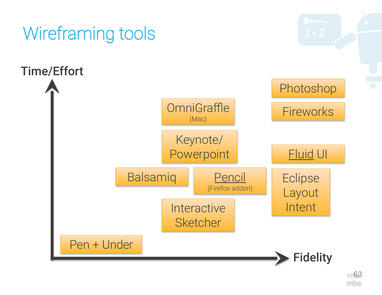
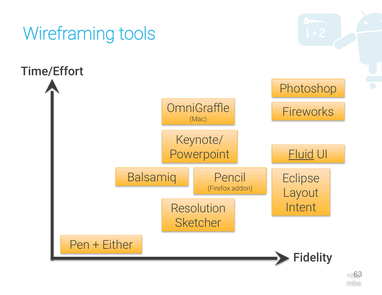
Pencil underline: present -> none
Interactive: Interactive -> Resolution
Under: Under -> Either
